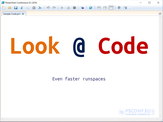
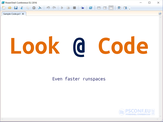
Code colour: red -> orange
